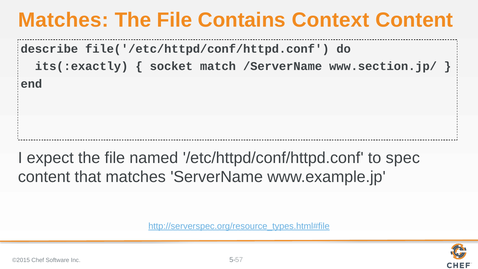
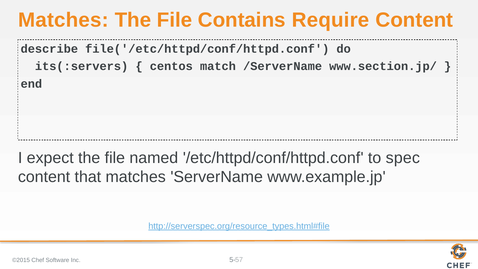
Context: Context -> Require
its(:exactly: its(:exactly -> its(:servers
socket: socket -> centos
